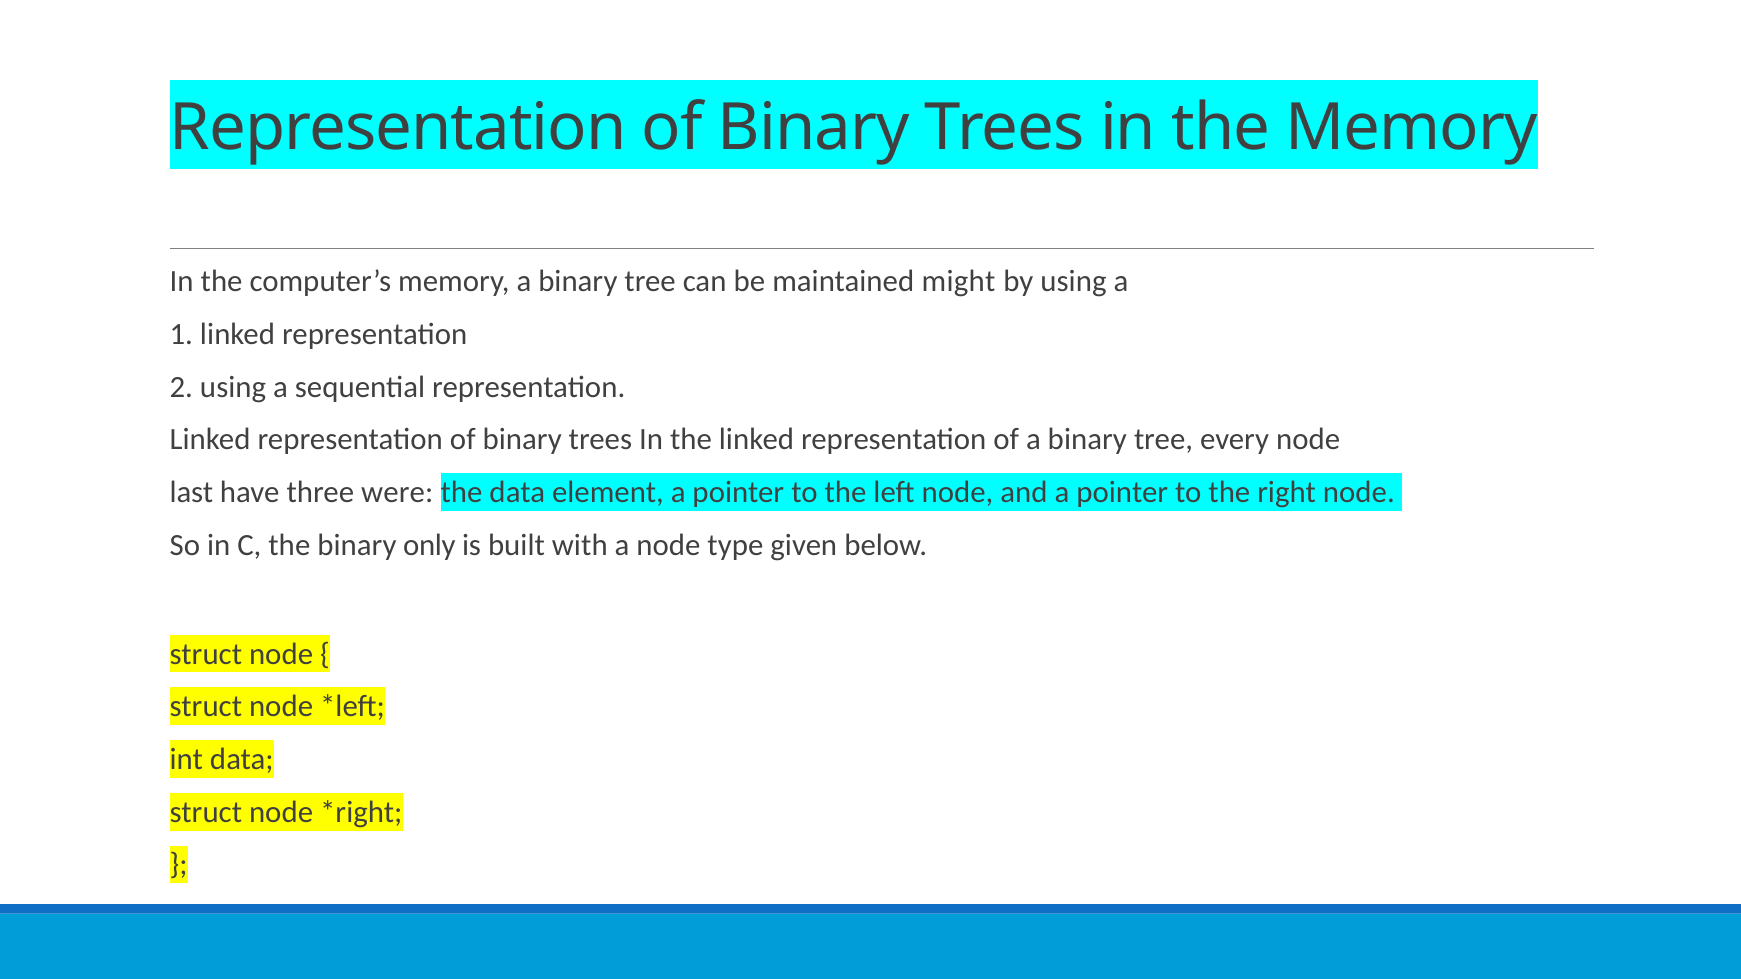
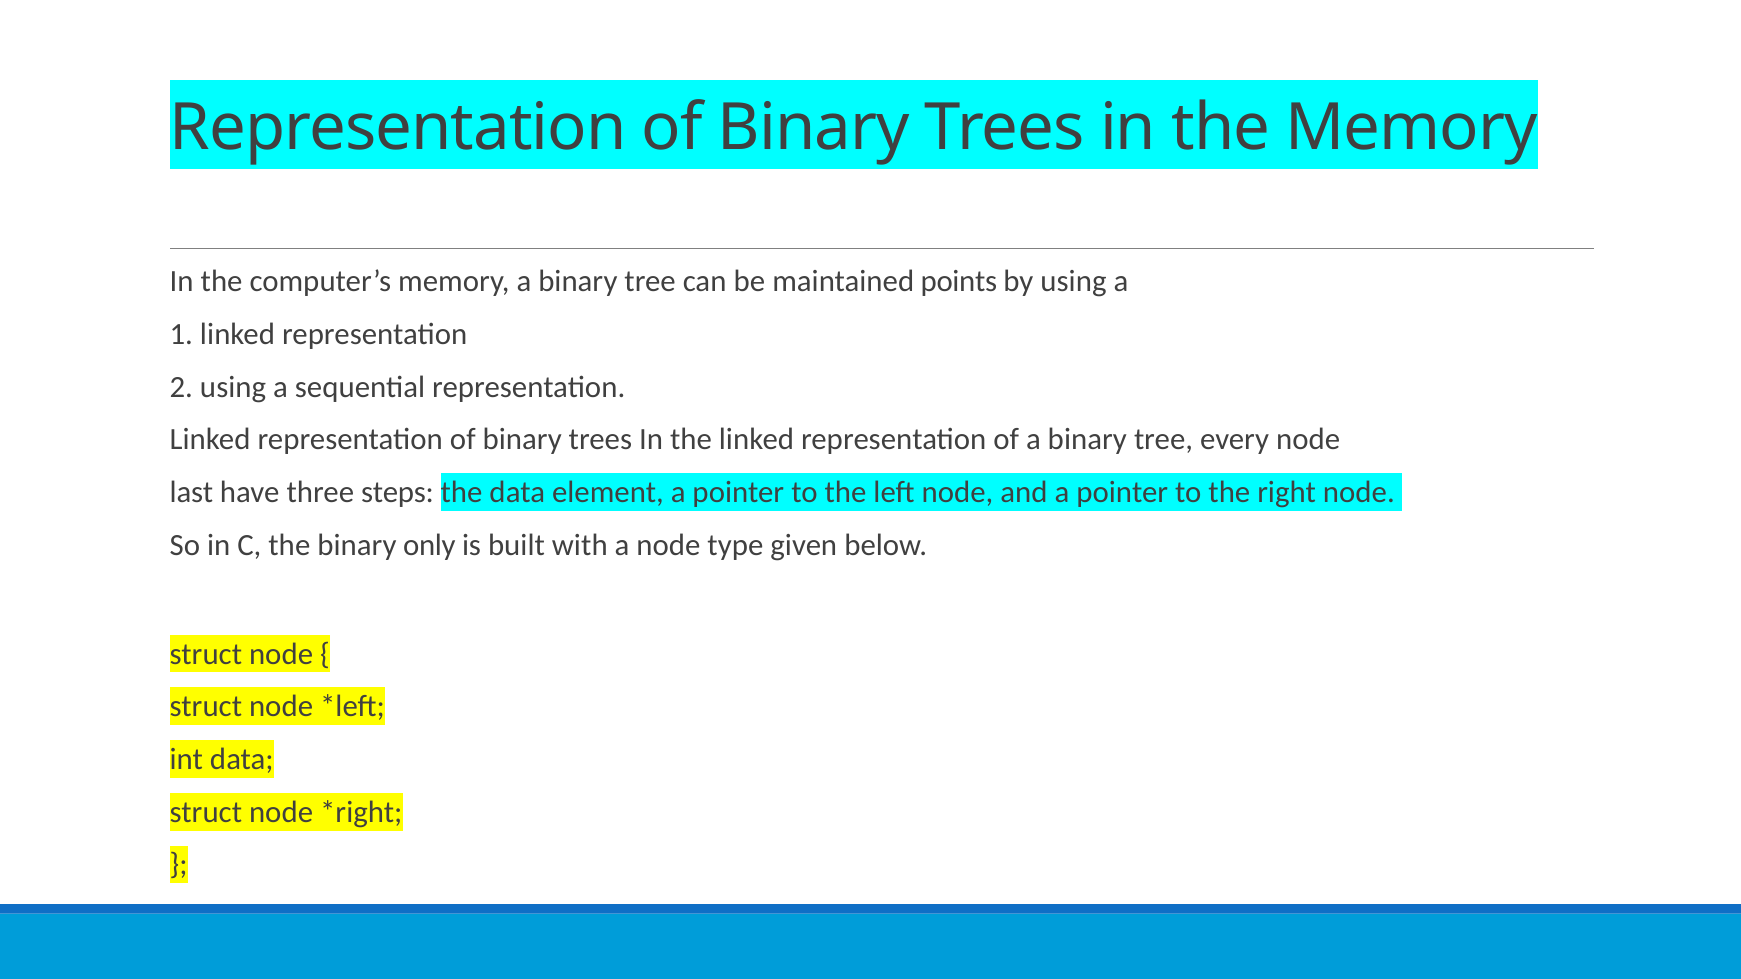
might: might -> points
were: were -> steps
